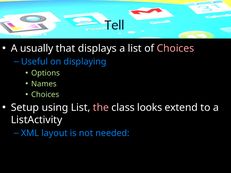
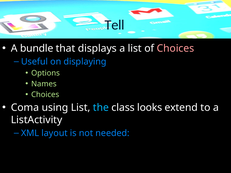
usually: usually -> bundle
Setup: Setup -> Coma
the colour: pink -> light blue
